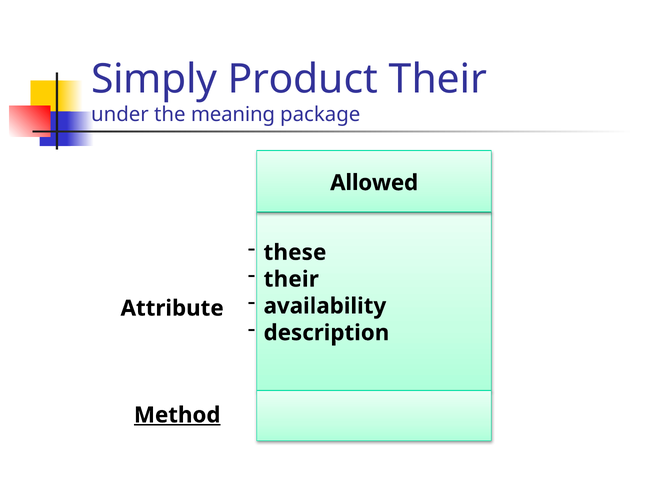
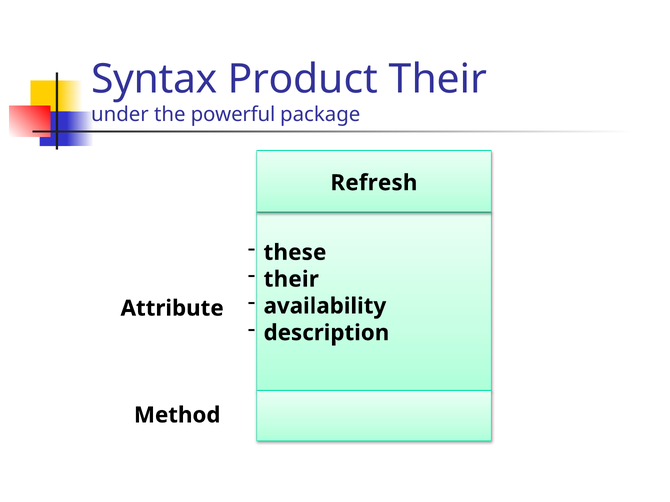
Simply: Simply -> Syntax
meaning: meaning -> powerful
Allowed: Allowed -> Refresh
Method underline: present -> none
